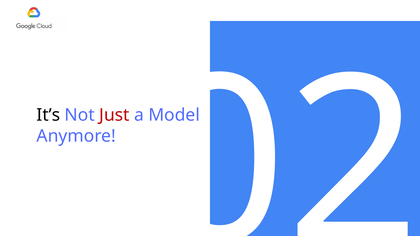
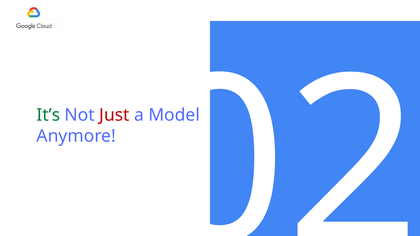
It’s colour: black -> green
